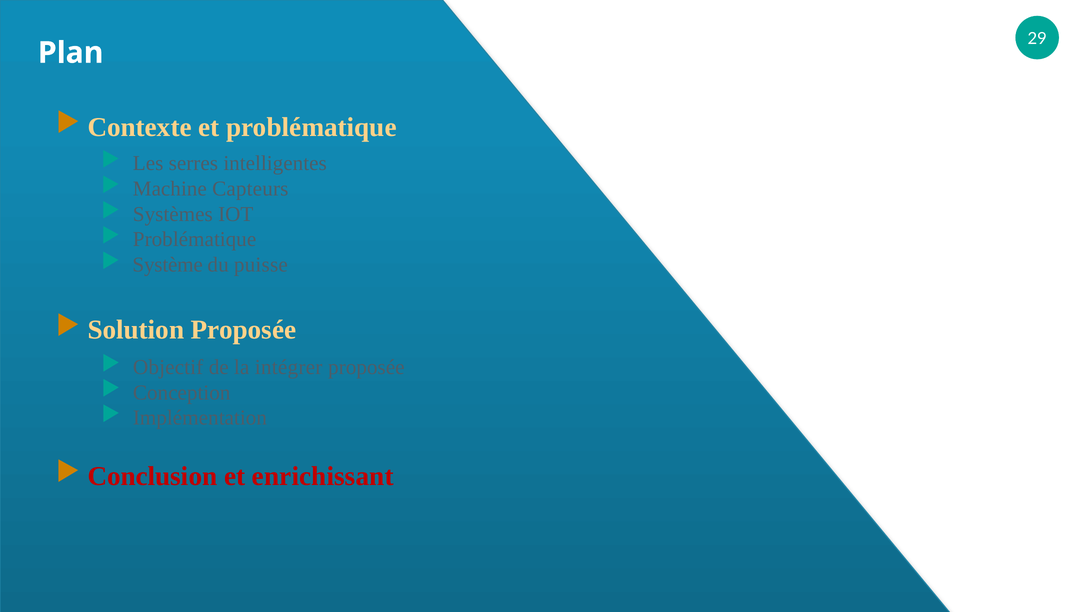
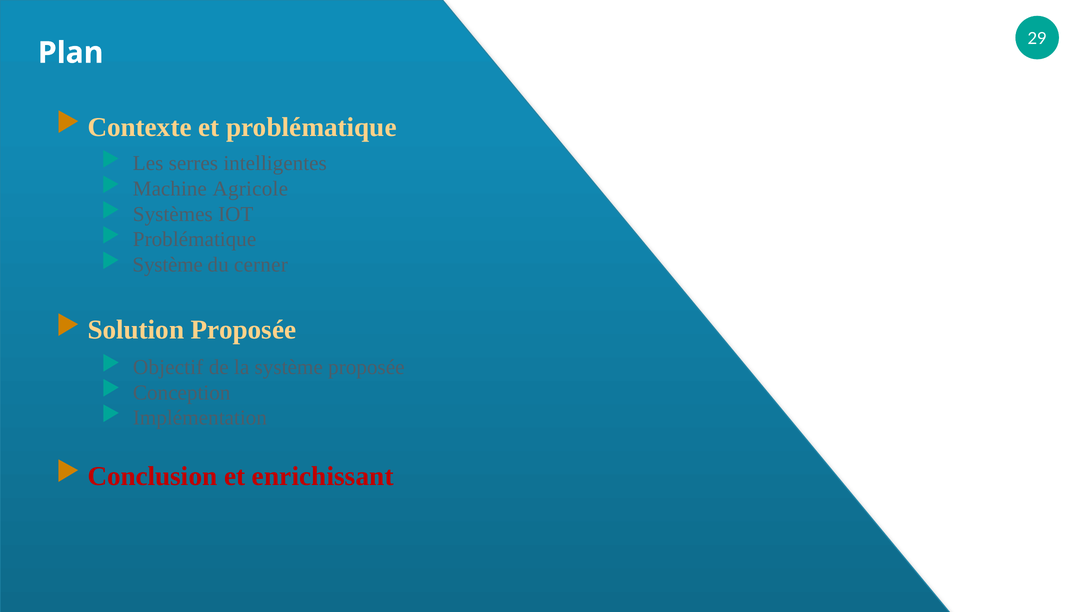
Capteurs: Capteurs -> Agricole
puisse: puisse -> cerner
la intégrer: intégrer -> système
